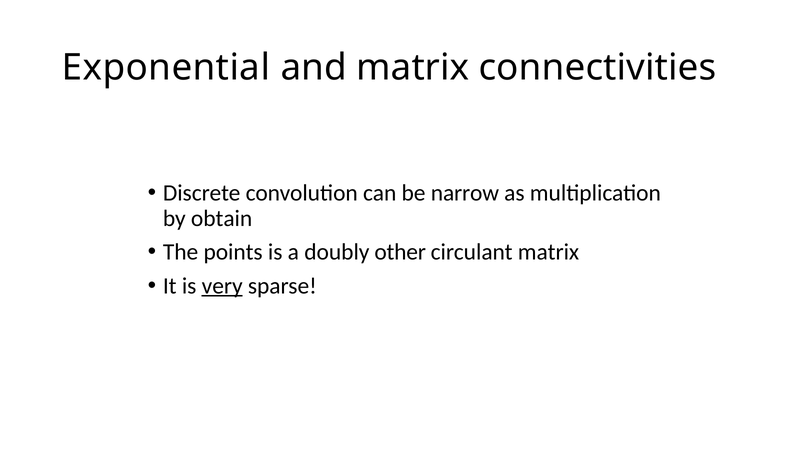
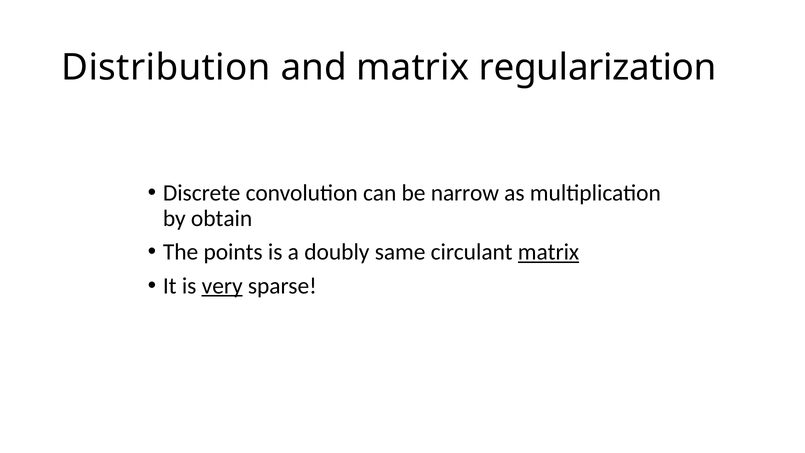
Exponential: Exponential -> Distribution
connectivities: connectivities -> regularization
other: other -> same
matrix at (548, 252) underline: none -> present
